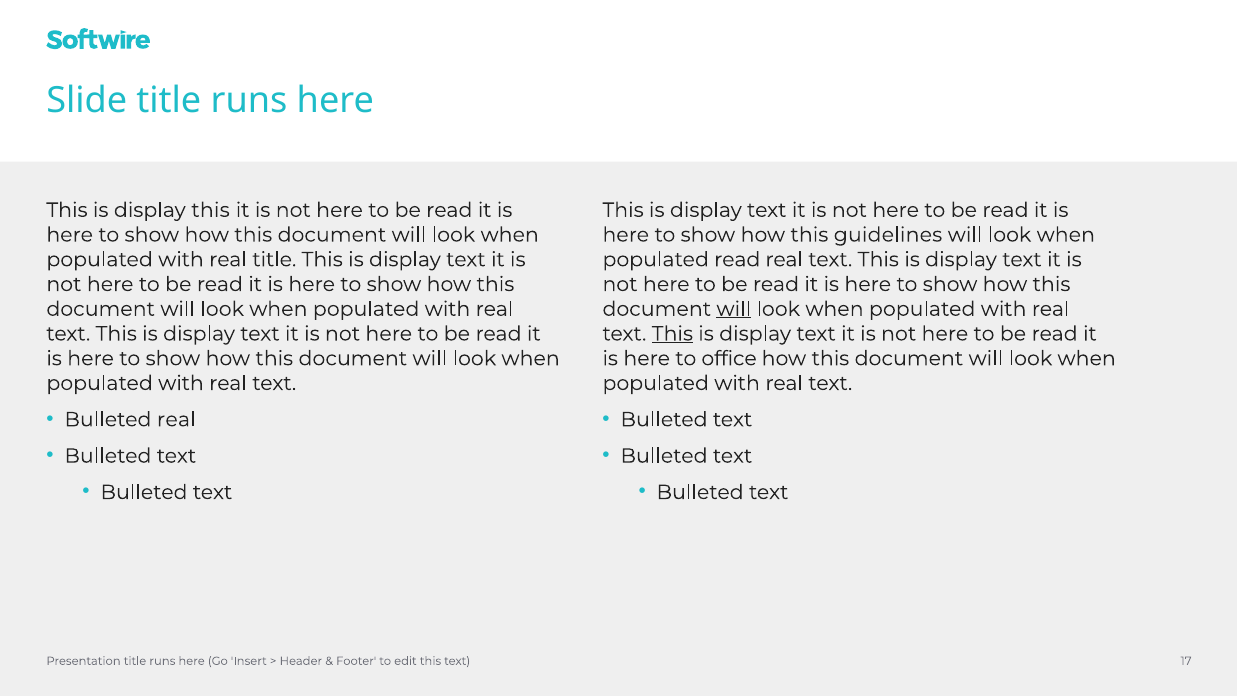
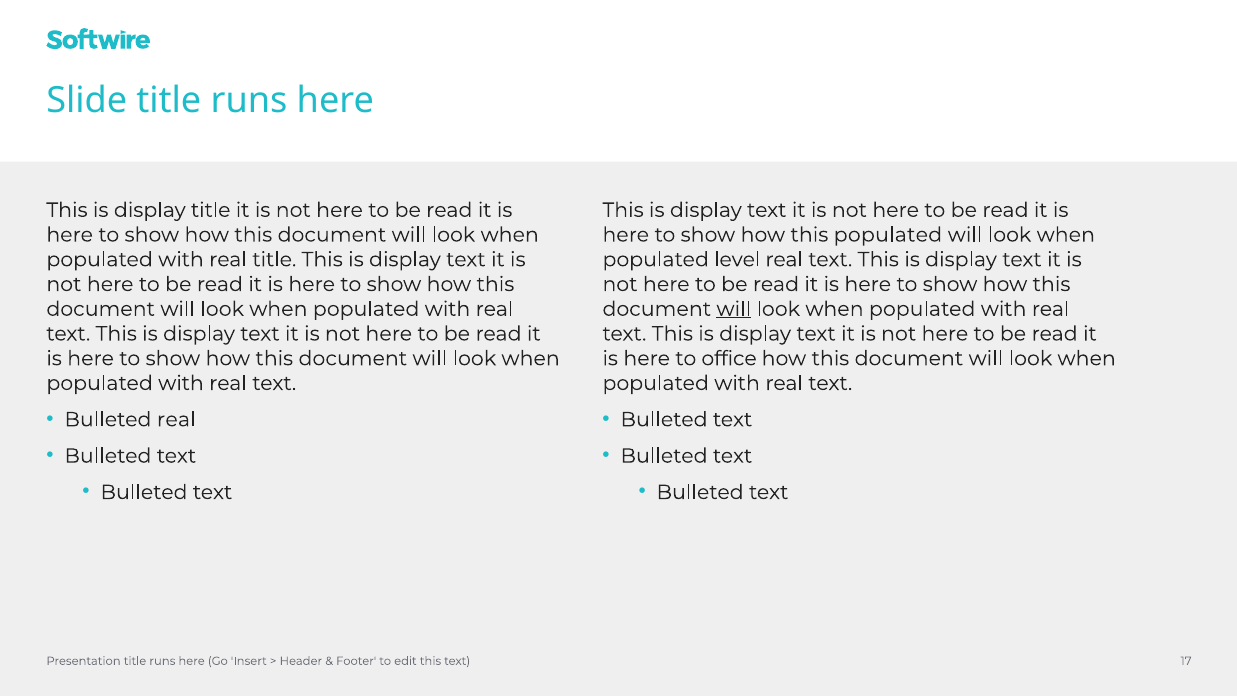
display this: this -> title
this guidelines: guidelines -> populated
populated read: read -> level
This at (672, 334) underline: present -> none
